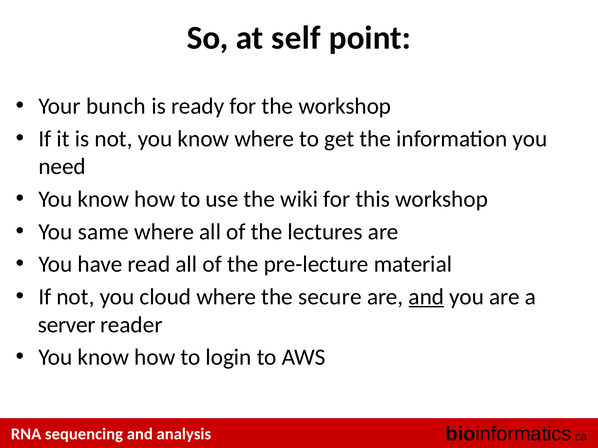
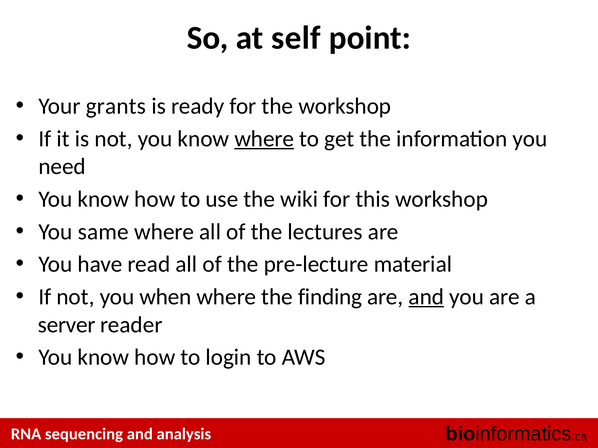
bunch: bunch -> grants
where at (264, 139) underline: none -> present
cloud: cloud -> when
secure: secure -> finding
